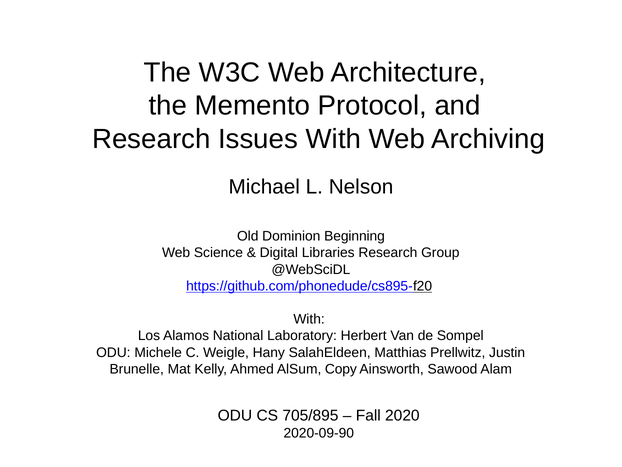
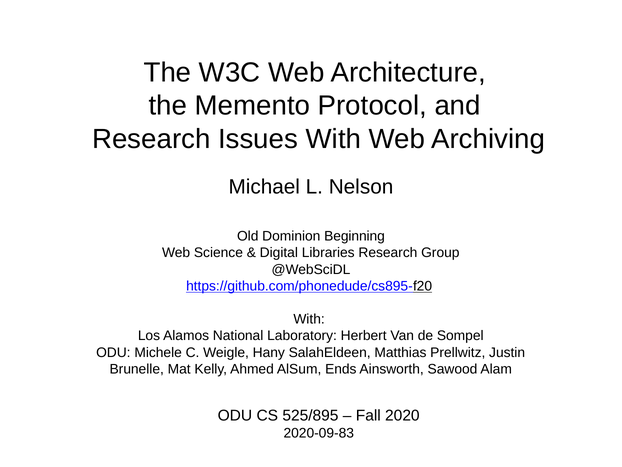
Copy: Copy -> Ends
705/895: 705/895 -> 525/895
2020-09-90: 2020-09-90 -> 2020-09-83
